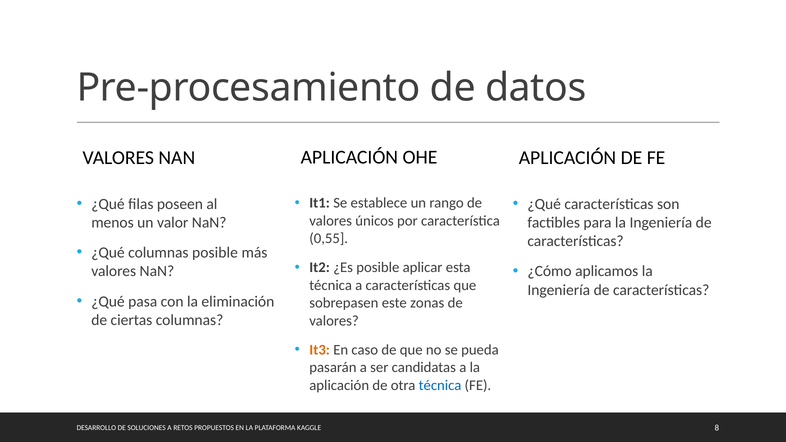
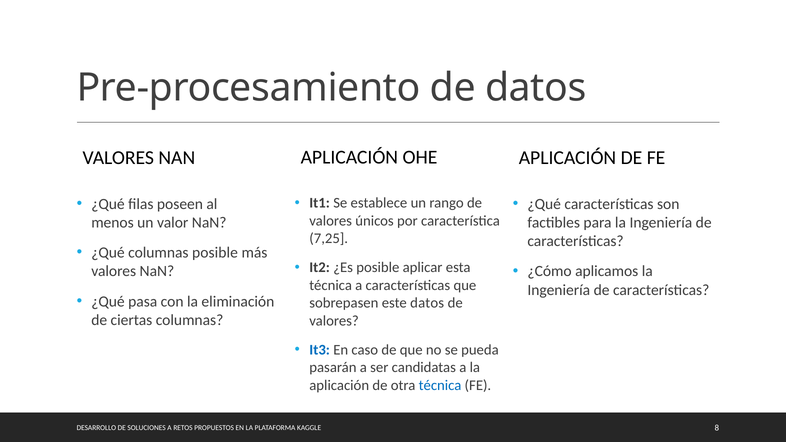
0,55: 0,55 -> 7,25
este zonas: zonas -> datos
It3 colour: orange -> blue
